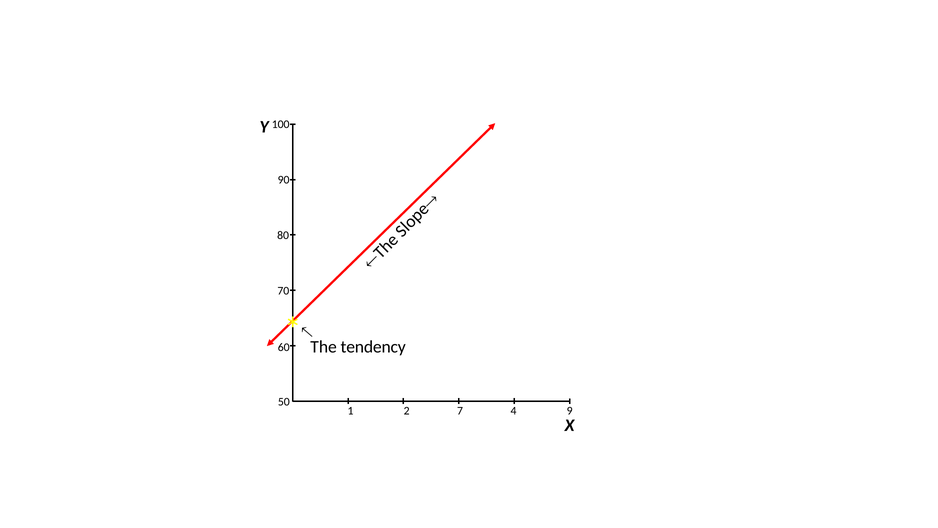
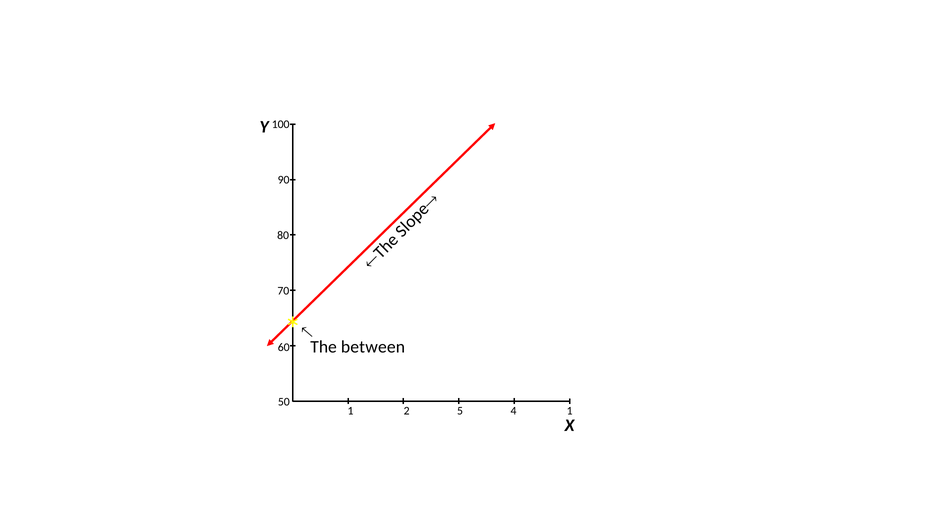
tendency: tendency -> between
7: 7 -> 5
4 9: 9 -> 1
